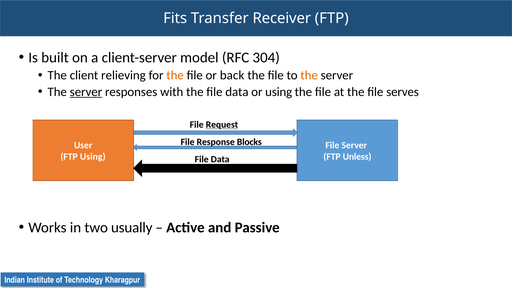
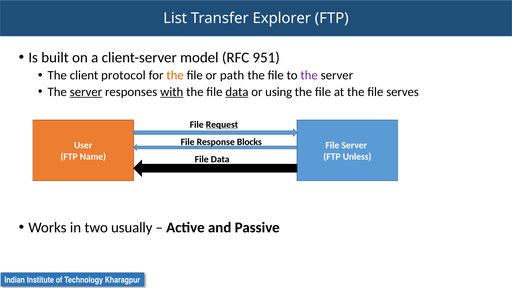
Fits: Fits -> List
Receiver: Receiver -> Explorer
304: 304 -> 951
relieving: relieving -> protocol
back: back -> path
the at (309, 75) colour: orange -> purple
with underline: none -> present
data at (237, 92) underline: none -> present
FTP Using: Using -> Name
